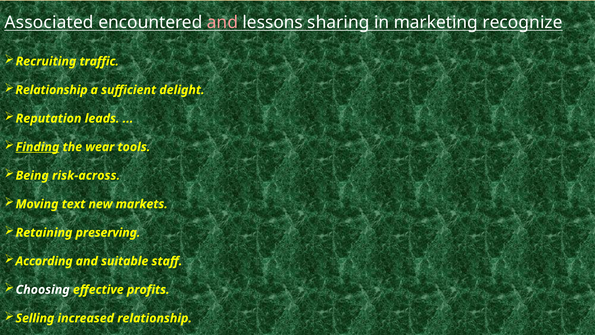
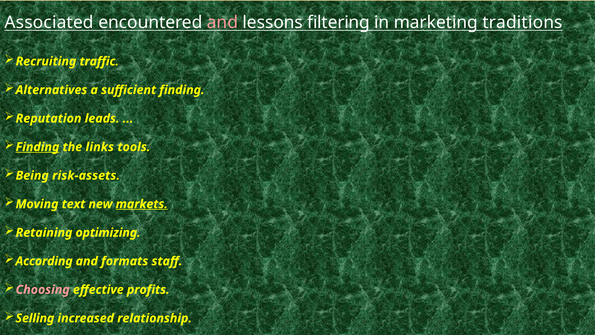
sharing: sharing -> filtering
recognize: recognize -> traditions
Relationship at (52, 90): Relationship -> Alternatives
sufficient delight: delight -> finding
wear: wear -> links
risk-across: risk-across -> risk-assets
markets underline: none -> present
preserving: preserving -> optimizing
suitable: suitable -> formats
Choosing colour: white -> pink
